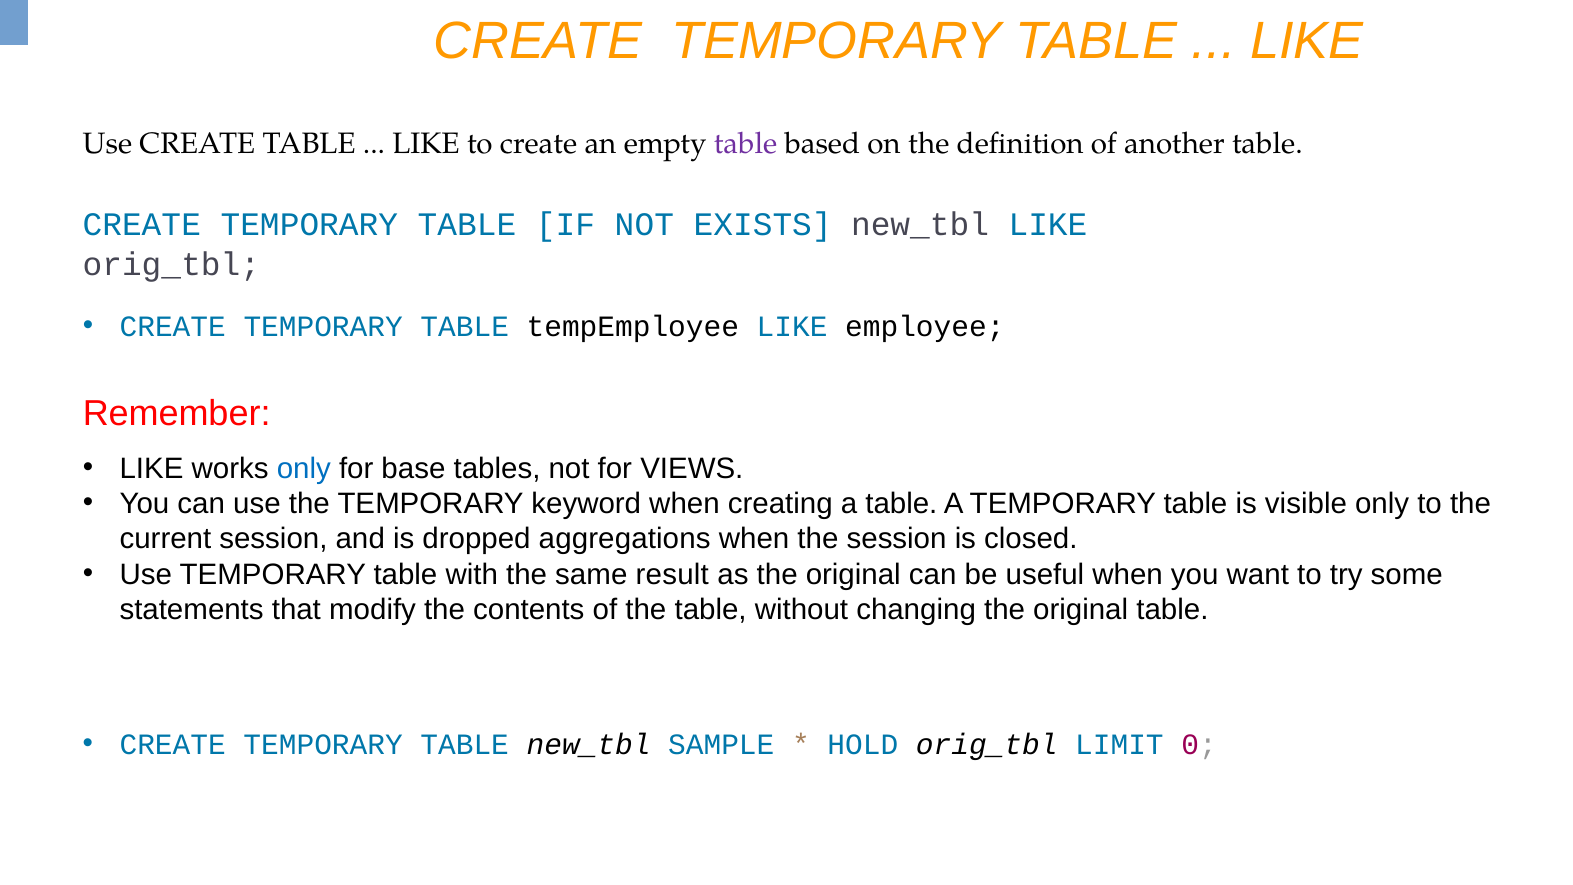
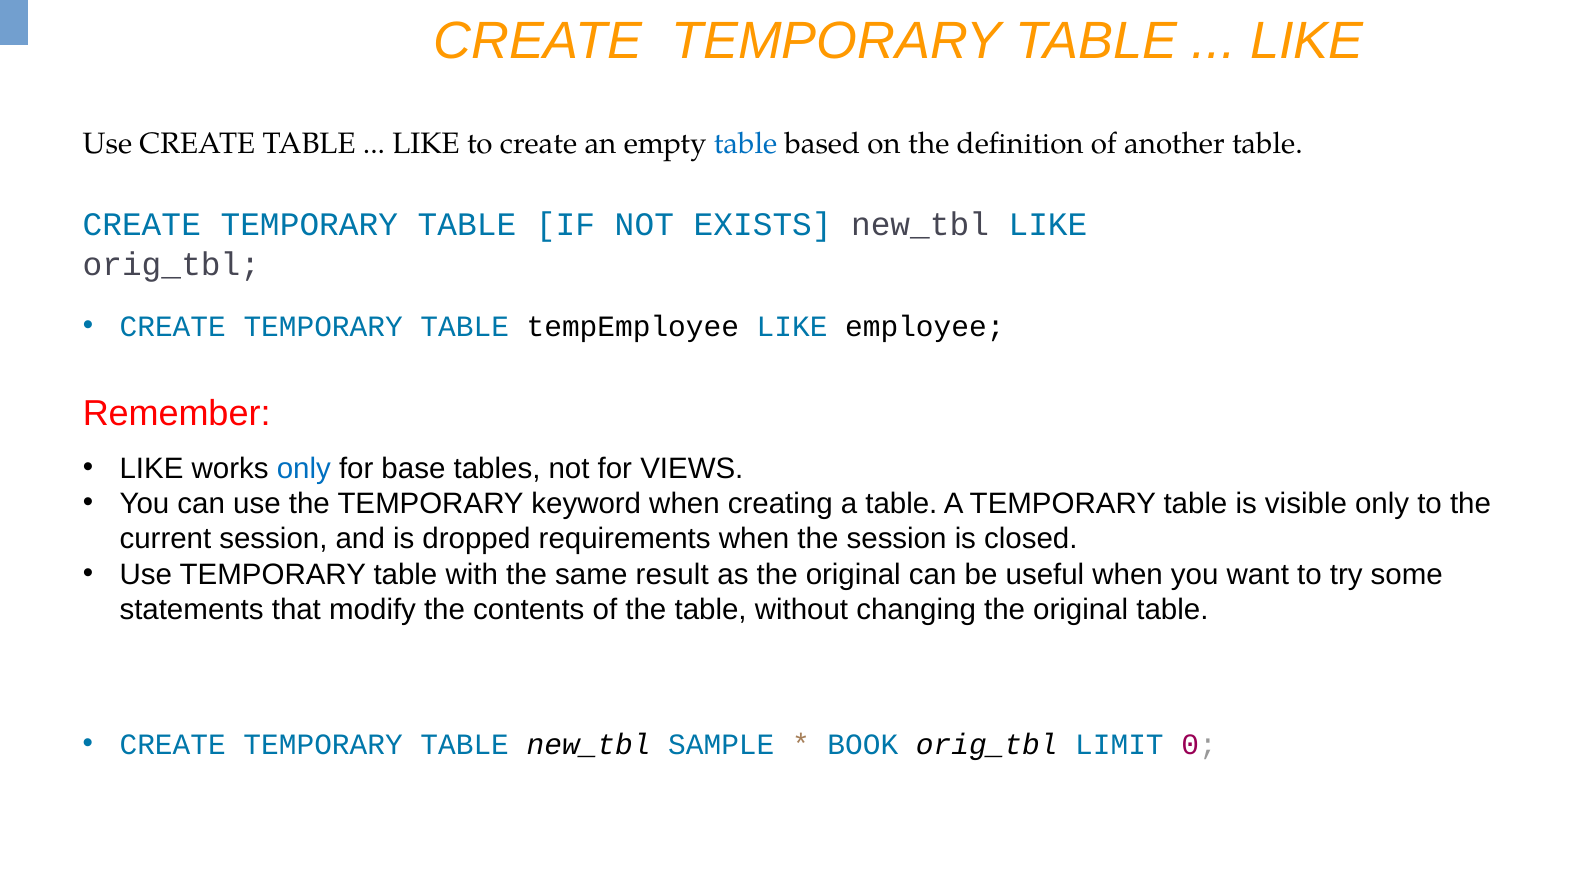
table at (746, 144) colour: purple -> blue
aggregations: aggregations -> requirements
HOLD: HOLD -> BOOK
